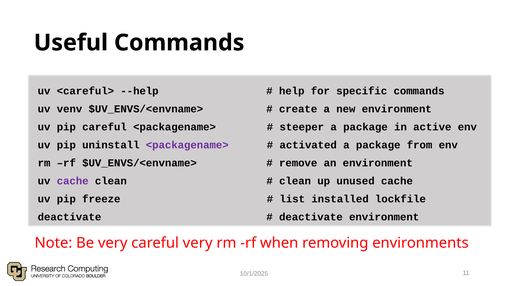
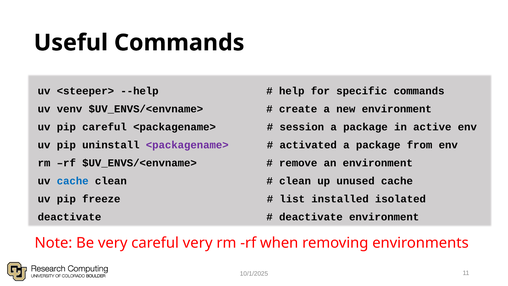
<careful>: <careful> -> <steeper>
steeper: steeper -> session
cache at (73, 181) colour: purple -> blue
lockfile: lockfile -> isolated
